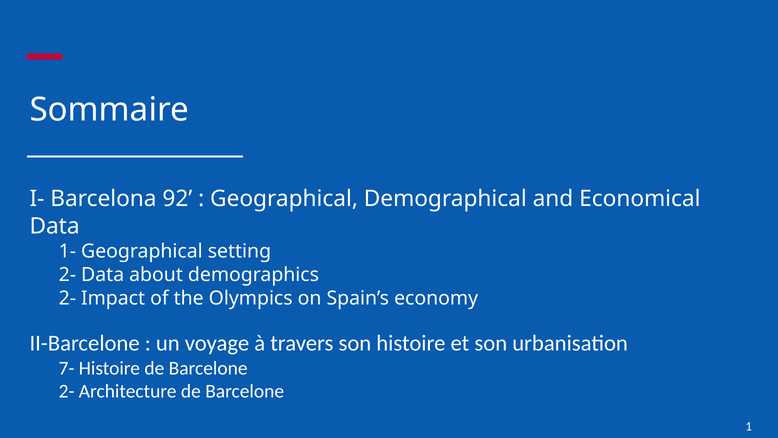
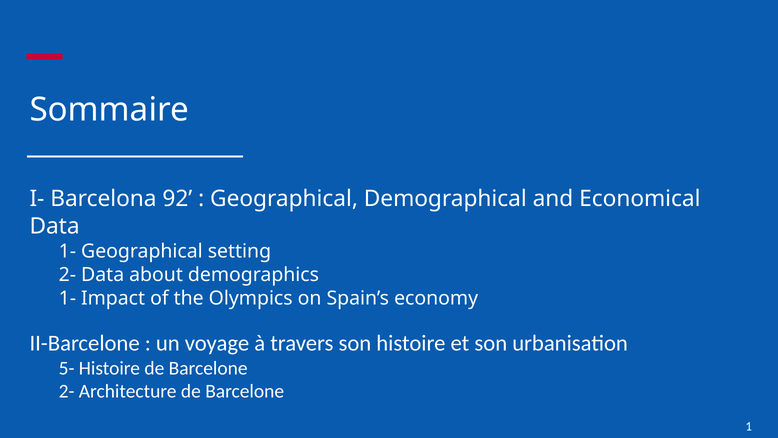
2- at (67, 298): 2- -> 1-
7-: 7- -> 5-
